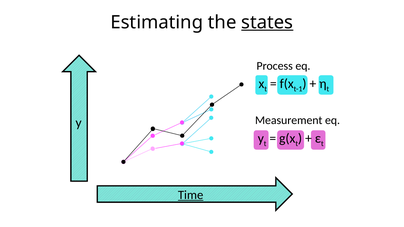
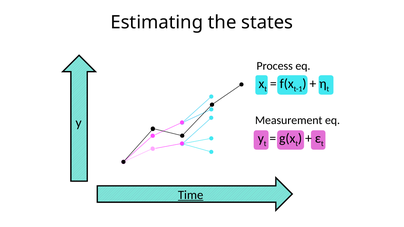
states underline: present -> none
